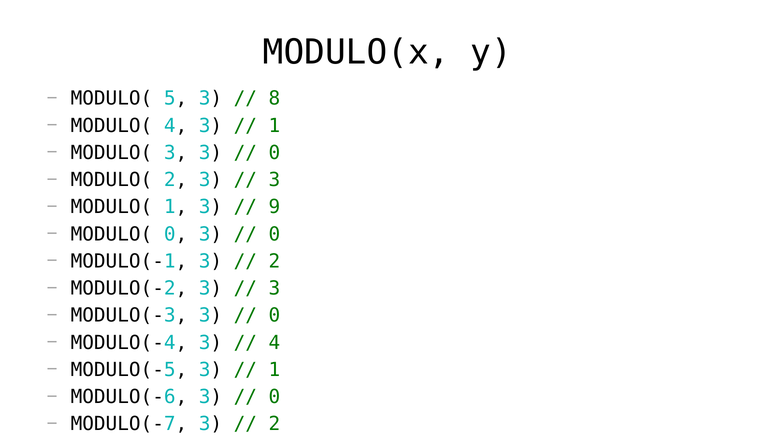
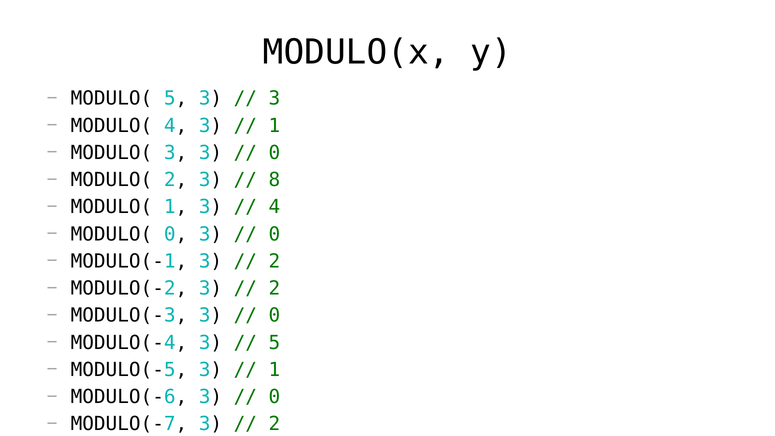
8 at (274, 99): 8 -> 3
3 at (274, 180): 3 -> 8
9 at (274, 207): 9 -> 4
3 at (274, 288): 3 -> 2
4 at (274, 343): 4 -> 5
